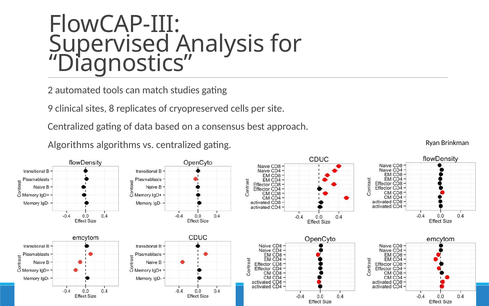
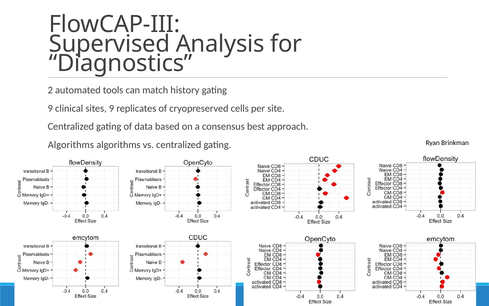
studies: studies -> history
sites 8: 8 -> 9
